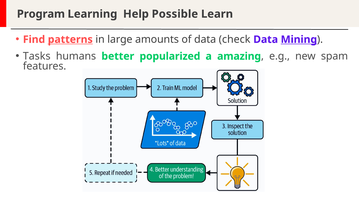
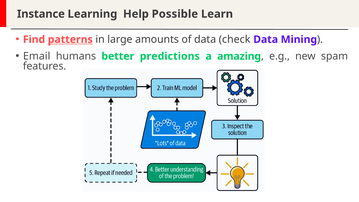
Program: Program -> Instance
Mining underline: present -> none
Tasks: Tasks -> Email
popularized: popularized -> predictions
